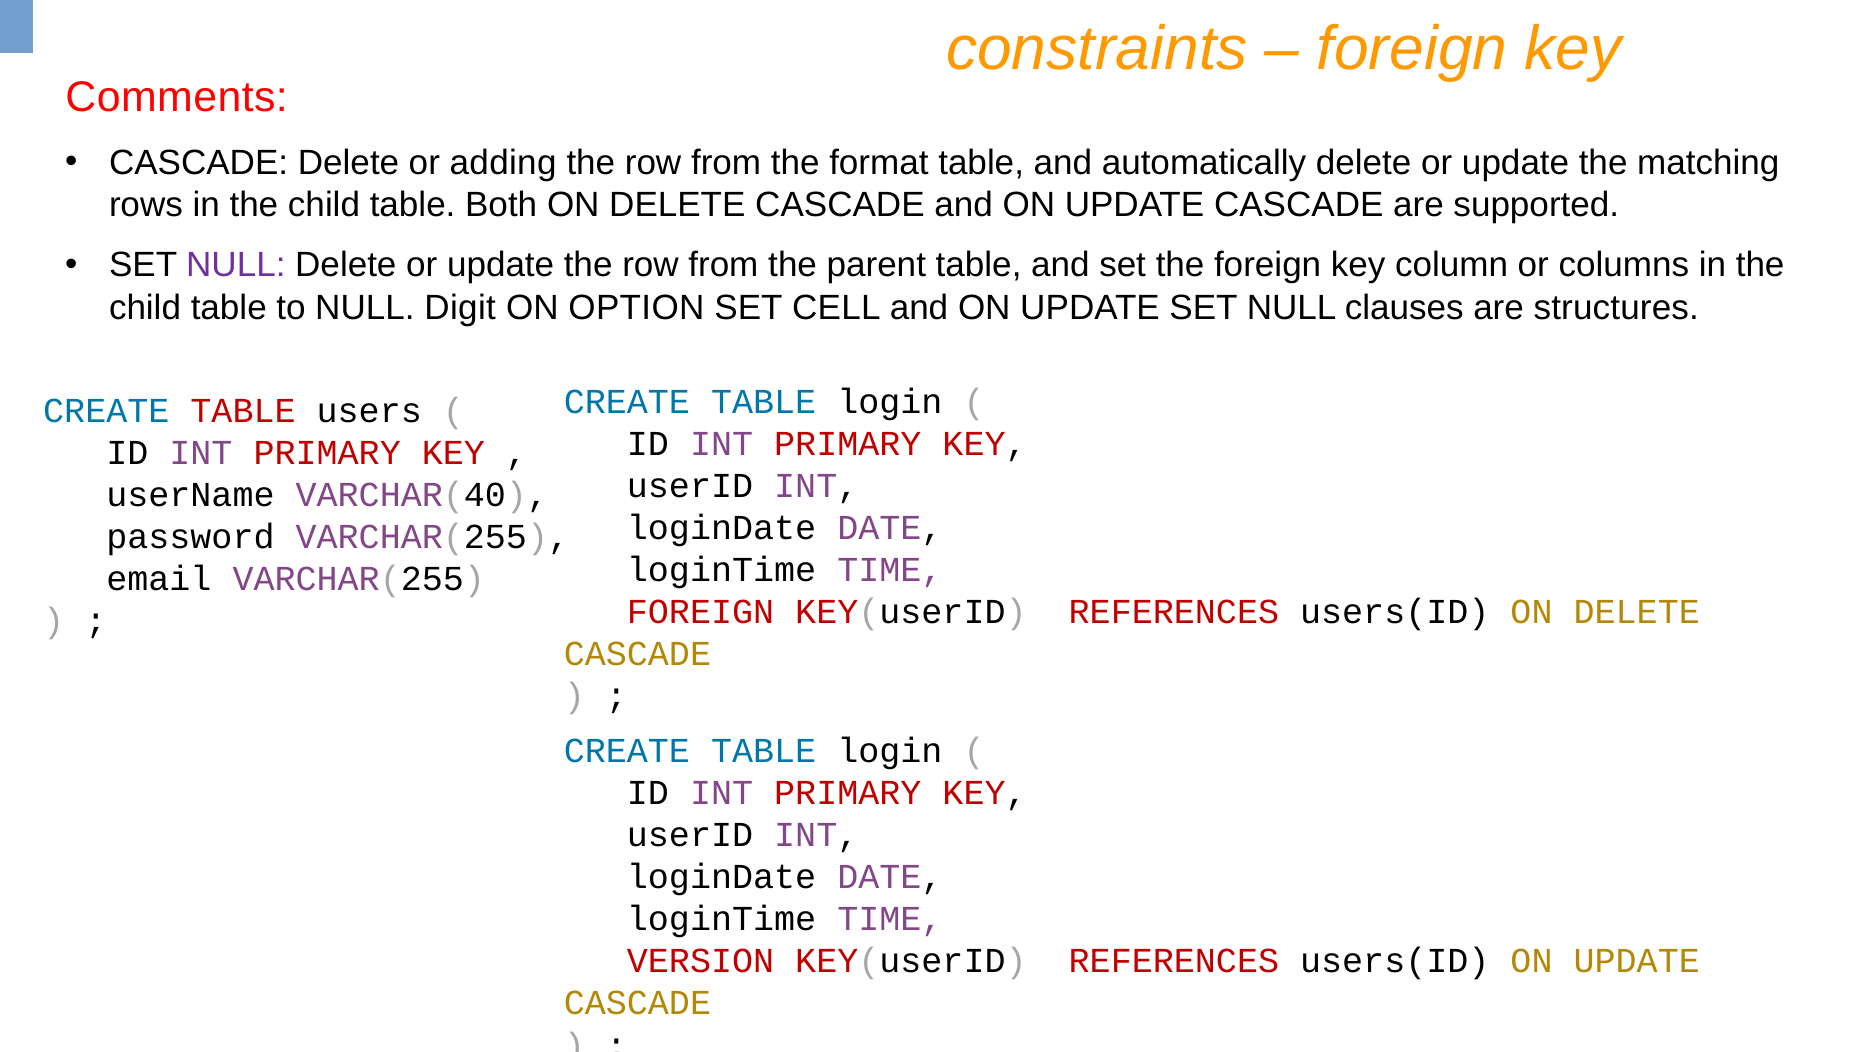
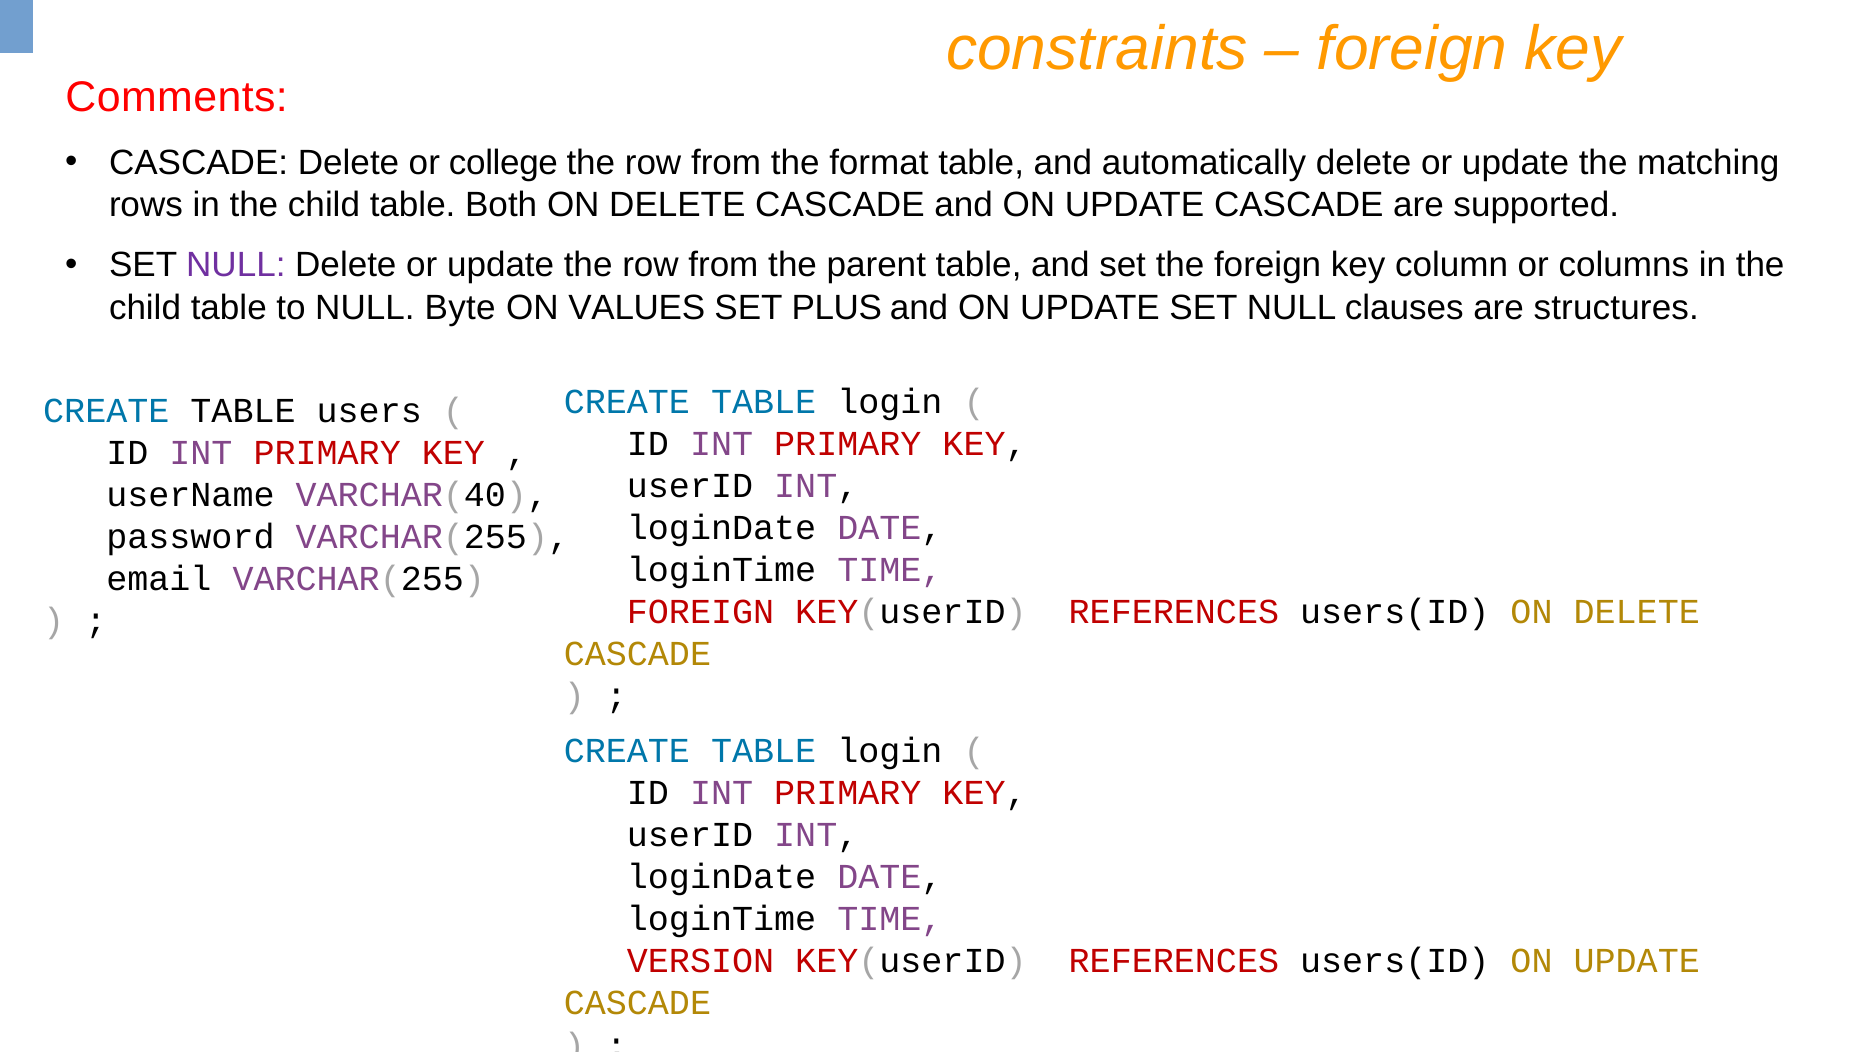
adding: adding -> college
Digit: Digit -> Byte
OPTION: OPTION -> VALUES
CELL: CELL -> PLUS
TABLE at (243, 411) colour: red -> black
